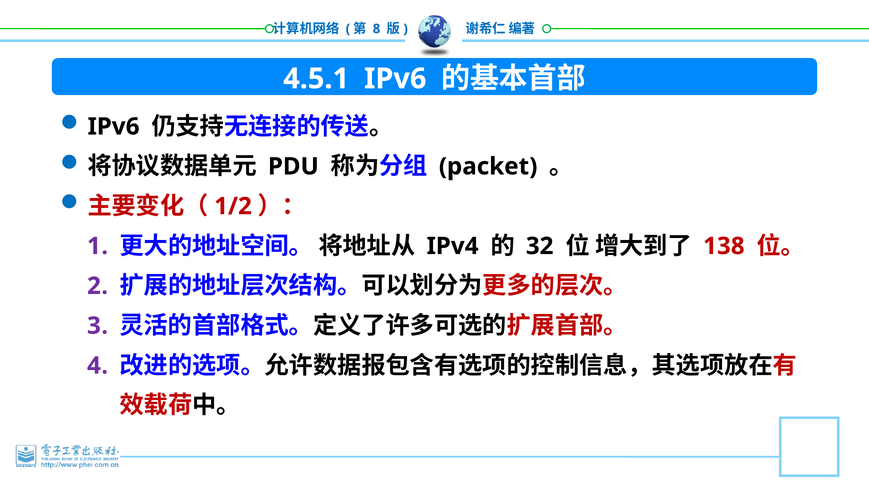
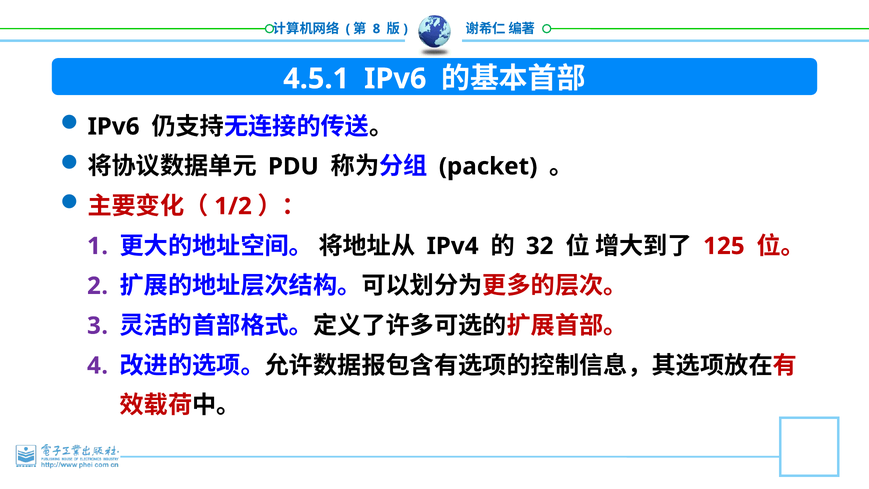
138: 138 -> 125
